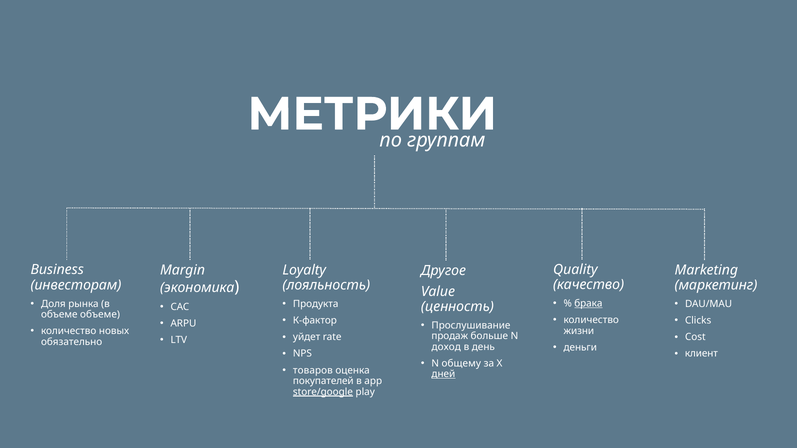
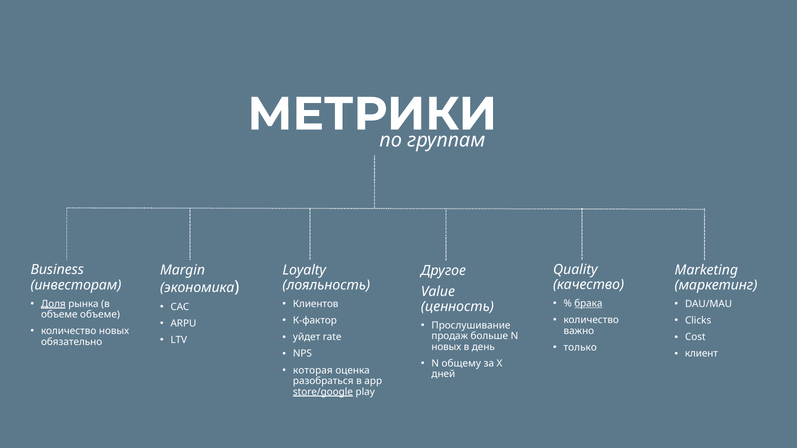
Доля underline: none -> present
Продукта: Продукта -> Клиентов
жизни: жизни -> важно
деньги: деньги -> только
доход at (446, 347): доход -> новых
товаров: товаров -> которая
дней underline: present -> none
покупателей: покупателей -> разобраться
